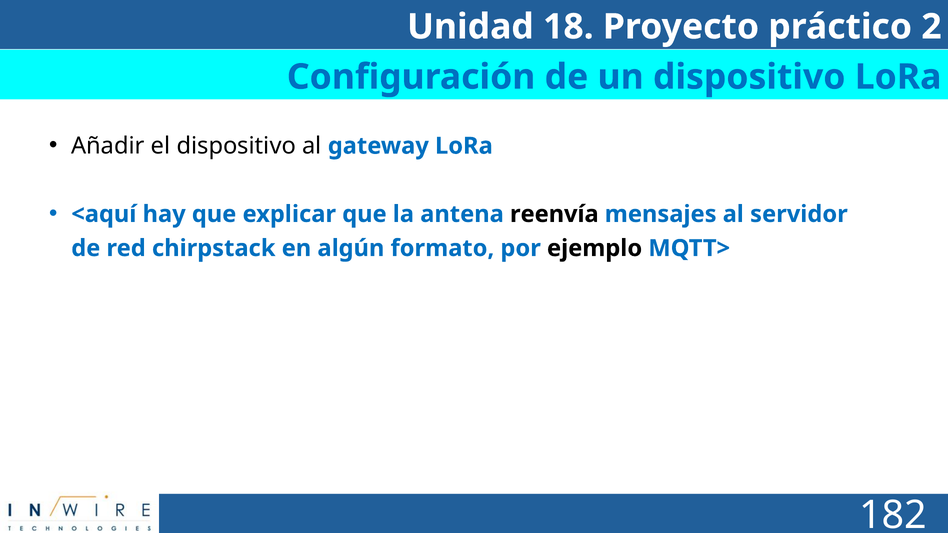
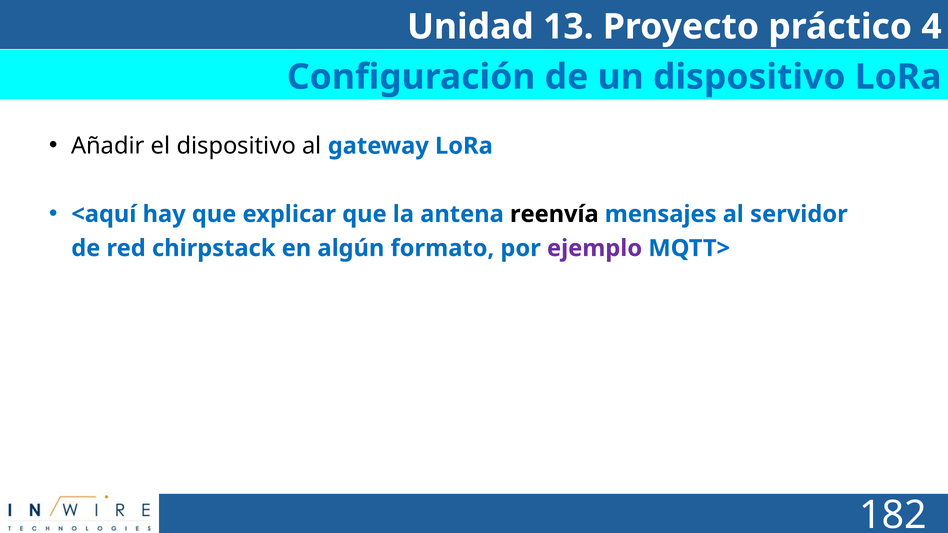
18: 18 -> 13
2: 2 -> 4
ejemplo colour: black -> purple
